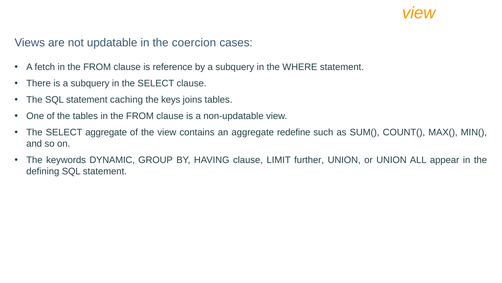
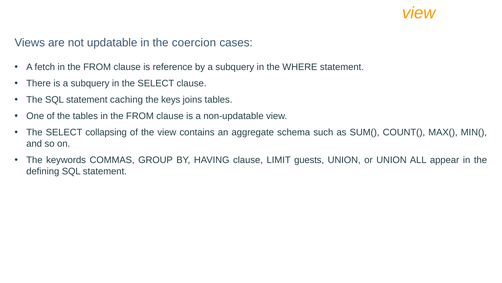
SELECT aggregate: aggregate -> collapsing
redefine: redefine -> schema
DYNAMIC: DYNAMIC -> COMMAS
further: further -> guests
